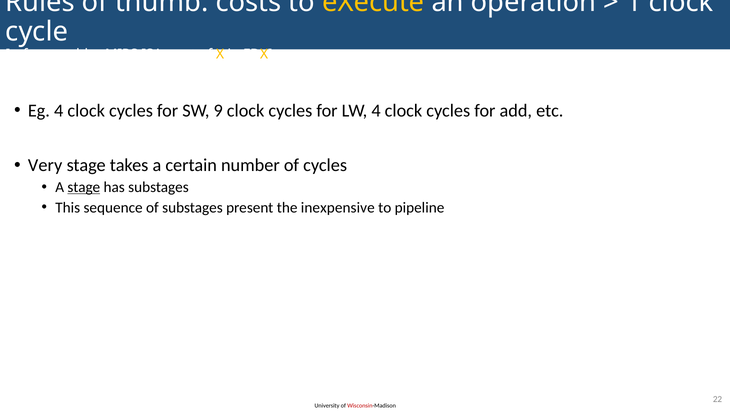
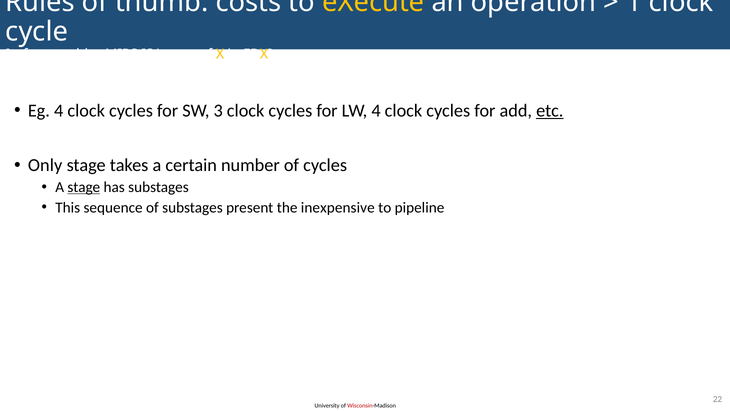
9: 9 -> 3
etc underline: none -> present
Very: Very -> Only
